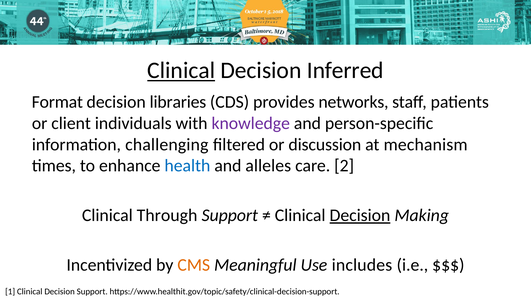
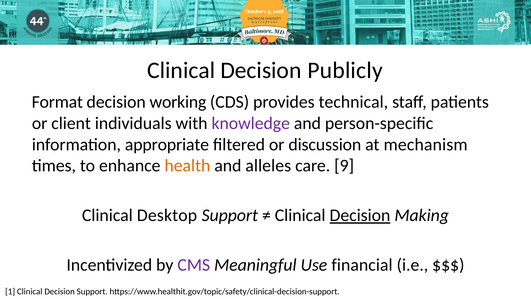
Clinical at (181, 70) underline: present -> none
Inferred: Inferred -> Publicly
libraries: libraries -> working
networks: networks -> technical
challenging: challenging -> appropriate
health colour: blue -> orange
2: 2 -> 9
Through: Through -> Desktop
CMS colour: orange -> purple
includes: includes -> financial
